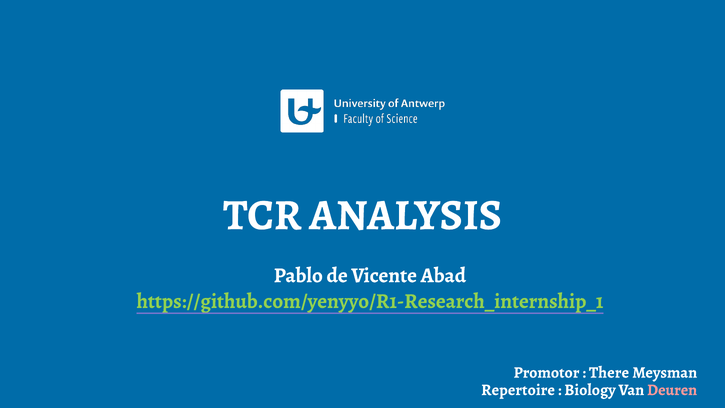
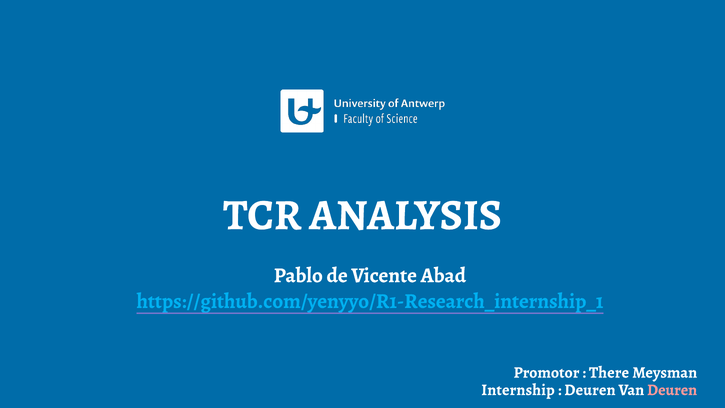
https://github.com/yenyyo/R1-Research_internship_1 colour: light green -> light blue
Repertoire: Repertoire -> Internship
Biology at (590, 390): Biology -> Deuren
